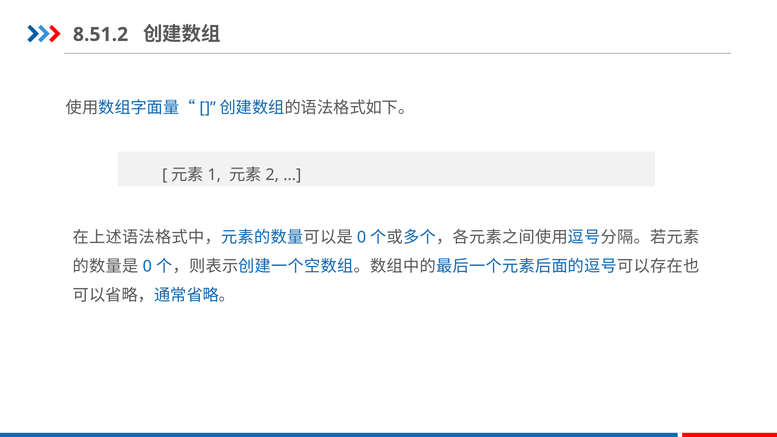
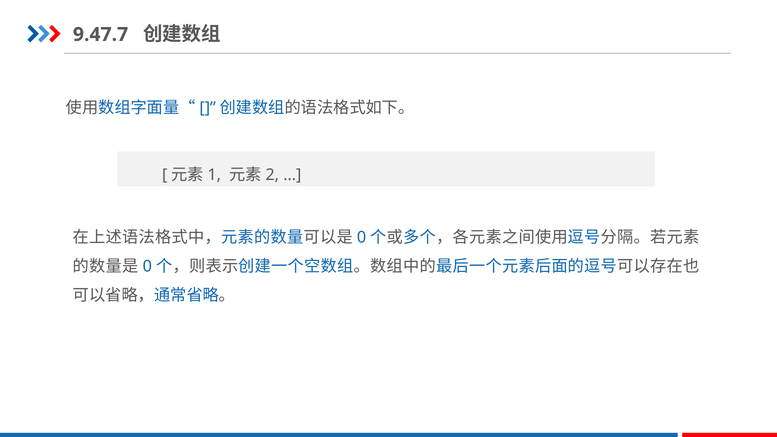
8.51.2: 8.51.2 -> 9.47.7
